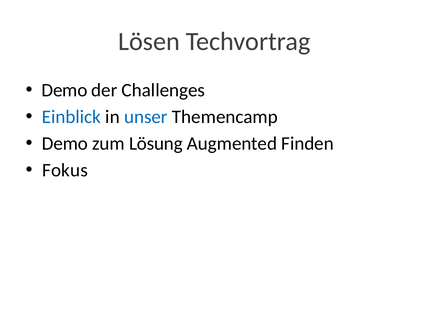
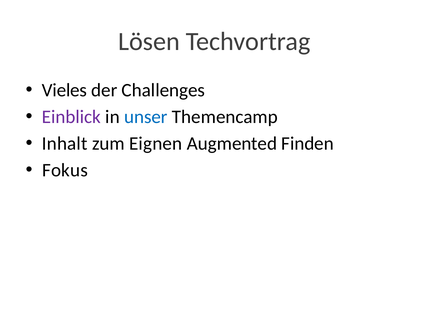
Demo at (64, 90): Demo -> Vieles
Einblick colour: blue -> purple
Demo at (65, 143): Demo -> Inhalt
Lösung: Lösung -> Eignen
